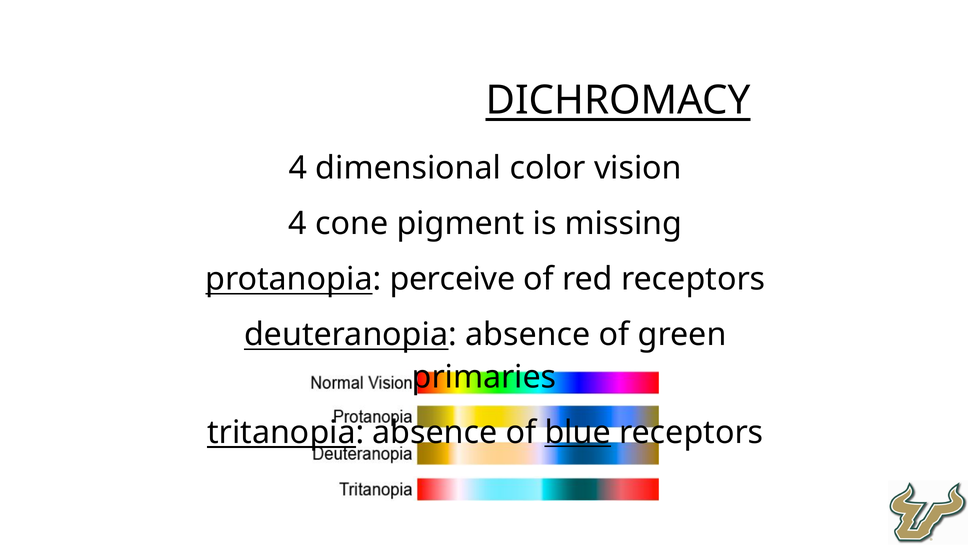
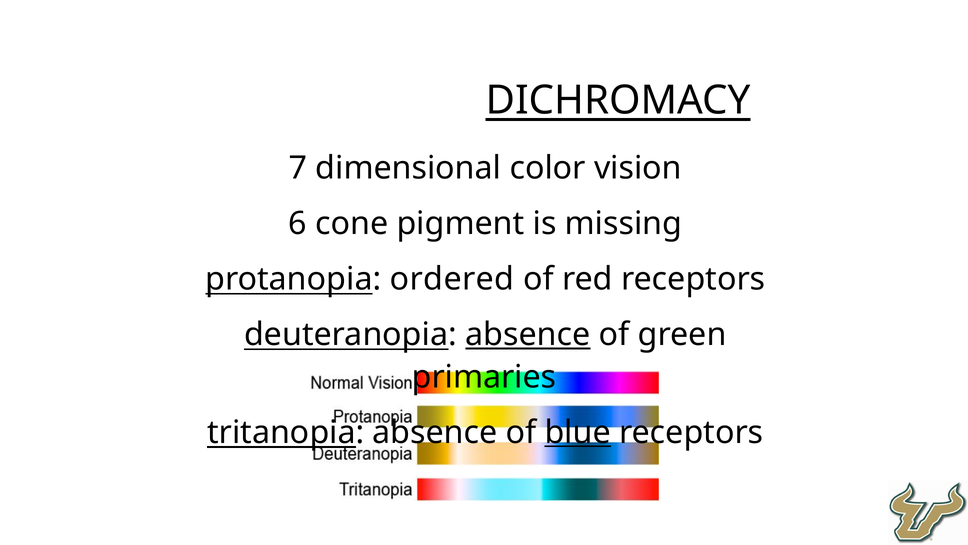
4 at (298, 168): 4 -> 7
4 at (298, 223): 4 -> 6
perceive: perceive -> ordered
absence underline: none -> present
